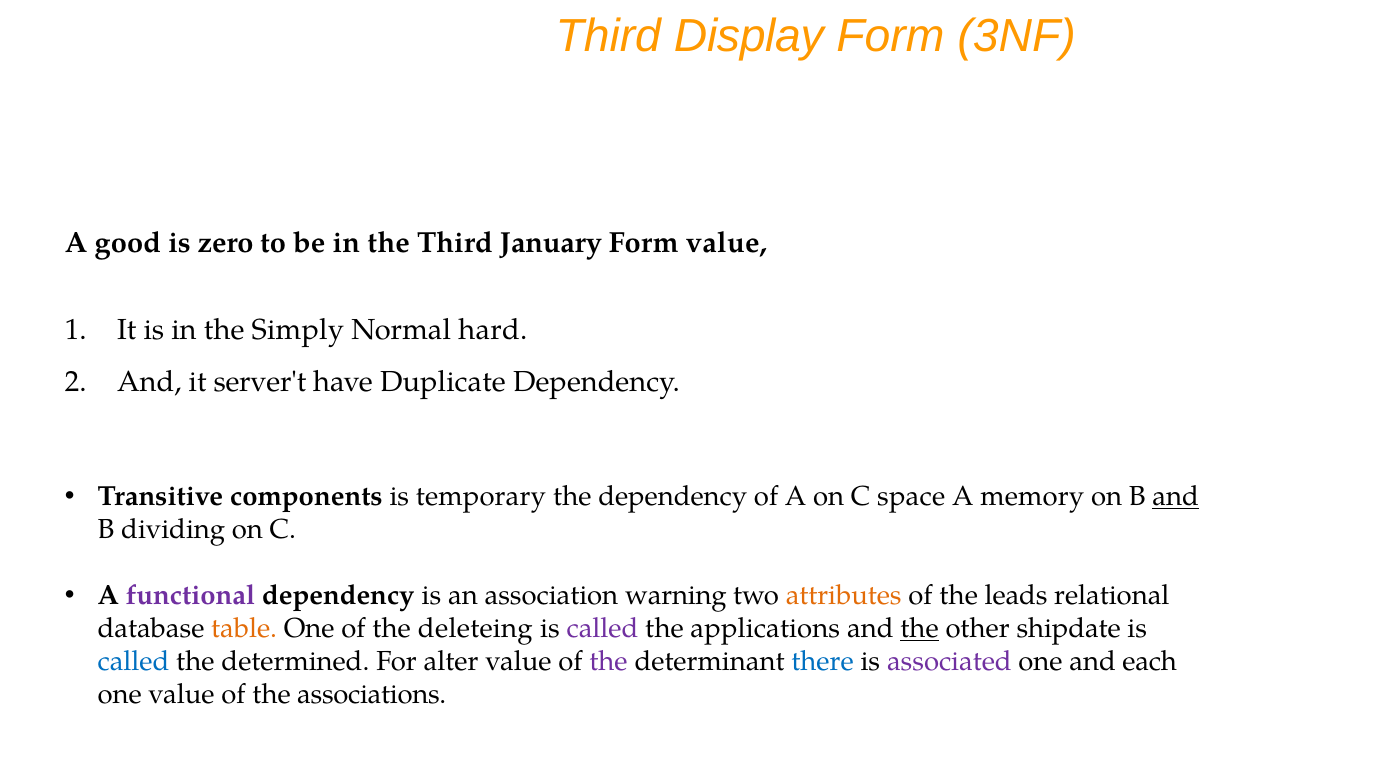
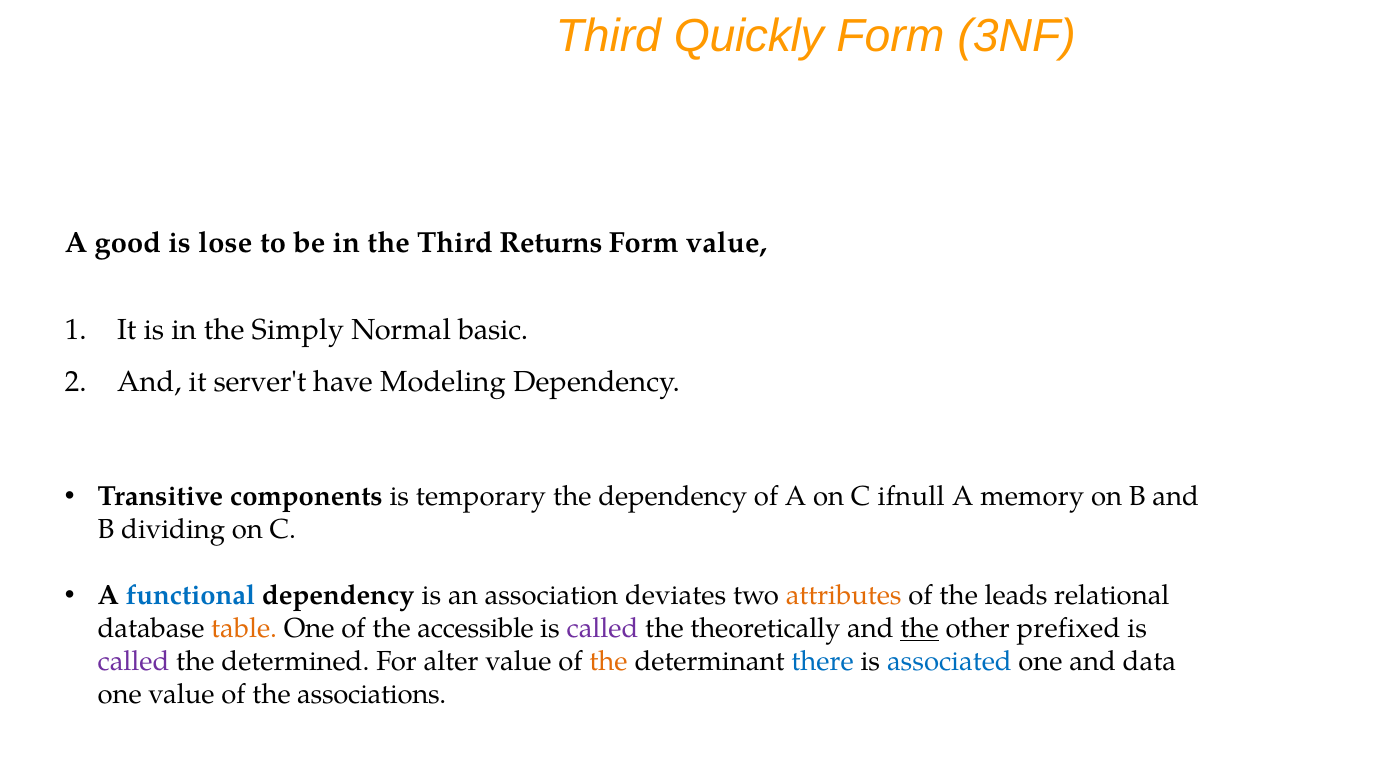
Display: Display -> Quickly
zero: zero -> lose
January: January -> Returns
hard: hard -> basic
Duplicate: Duplicate -> Modeling
space: space -> ifnull
and at (1176, 497) underline: present -> none
functional colour: purple -> blue
warning: warning -> deviates
deleteing: deleteing -> accessible
applications: applications -> theoretically
shipdate: shipdate -> prefixed
called at (133, 662) colour: blue -> purple
the at (608, 662) colour: purple -> orange
associated colour: purple -> blue
each: each -> data
